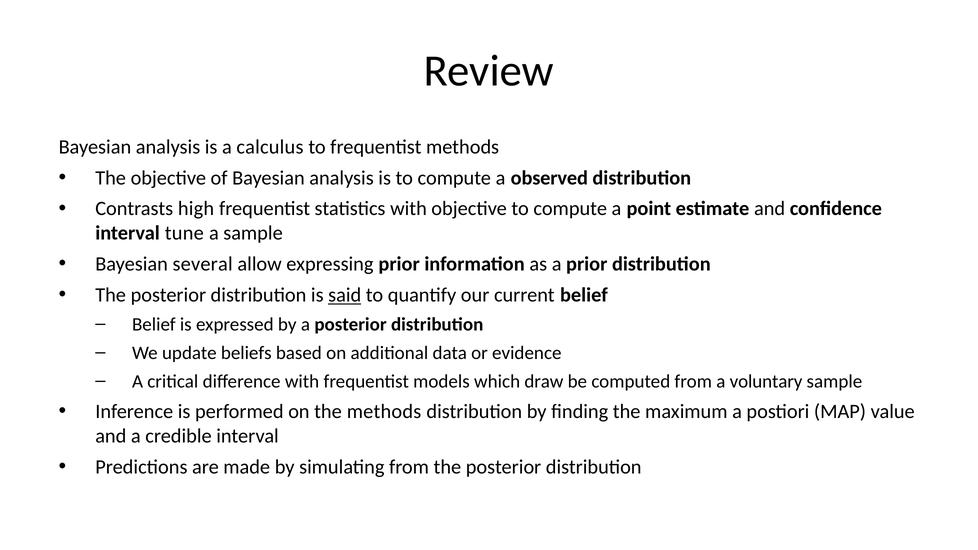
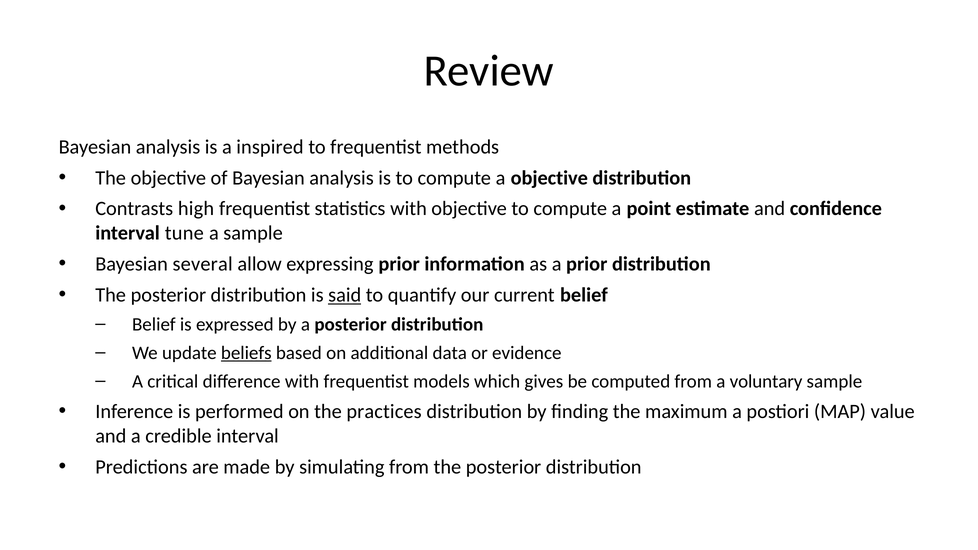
calculus: calculus -> inspired
a observed: observed -> objective
beliefs underline: none -> present
draw: draw -> gives
the methods: methods -> practices
